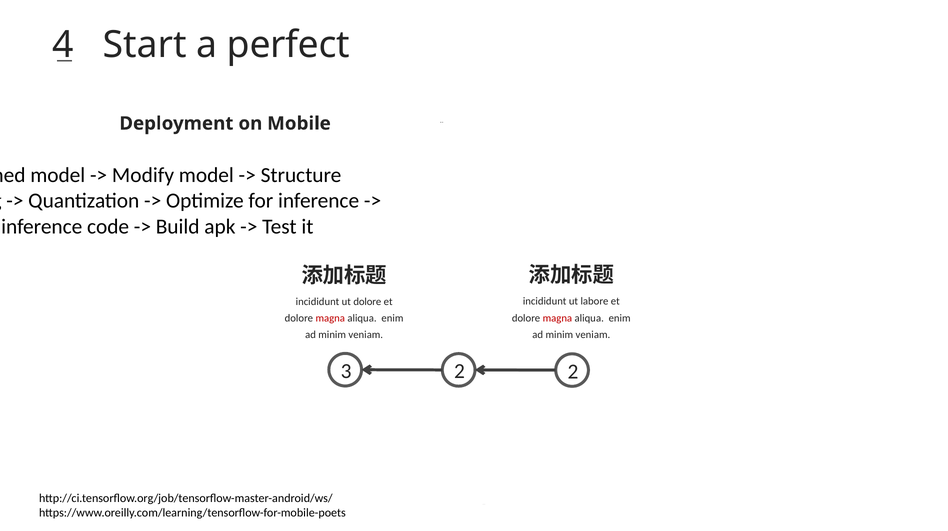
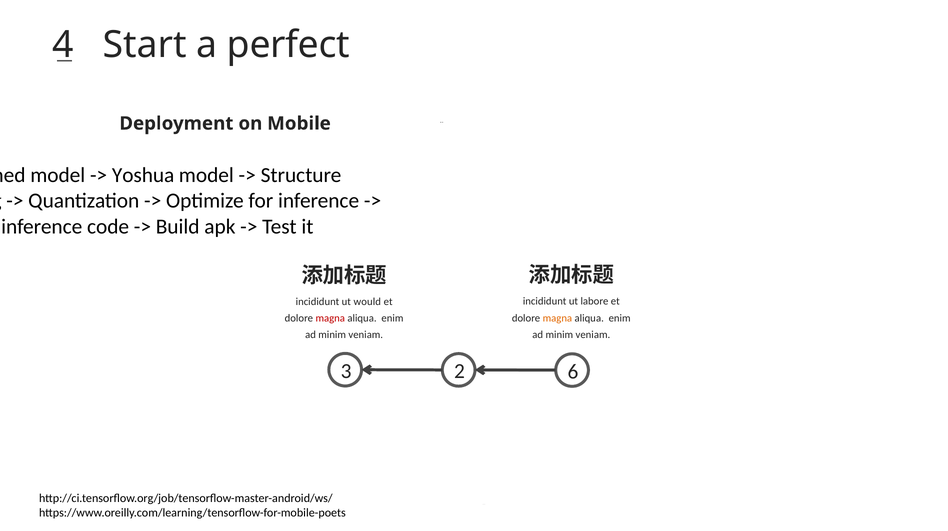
Modify at (143, 175): Modify -> Yoshua
ut dolore: dolore -> would
magna at (557, 318) colour: red -> orange
2 2: 2 -> 6
